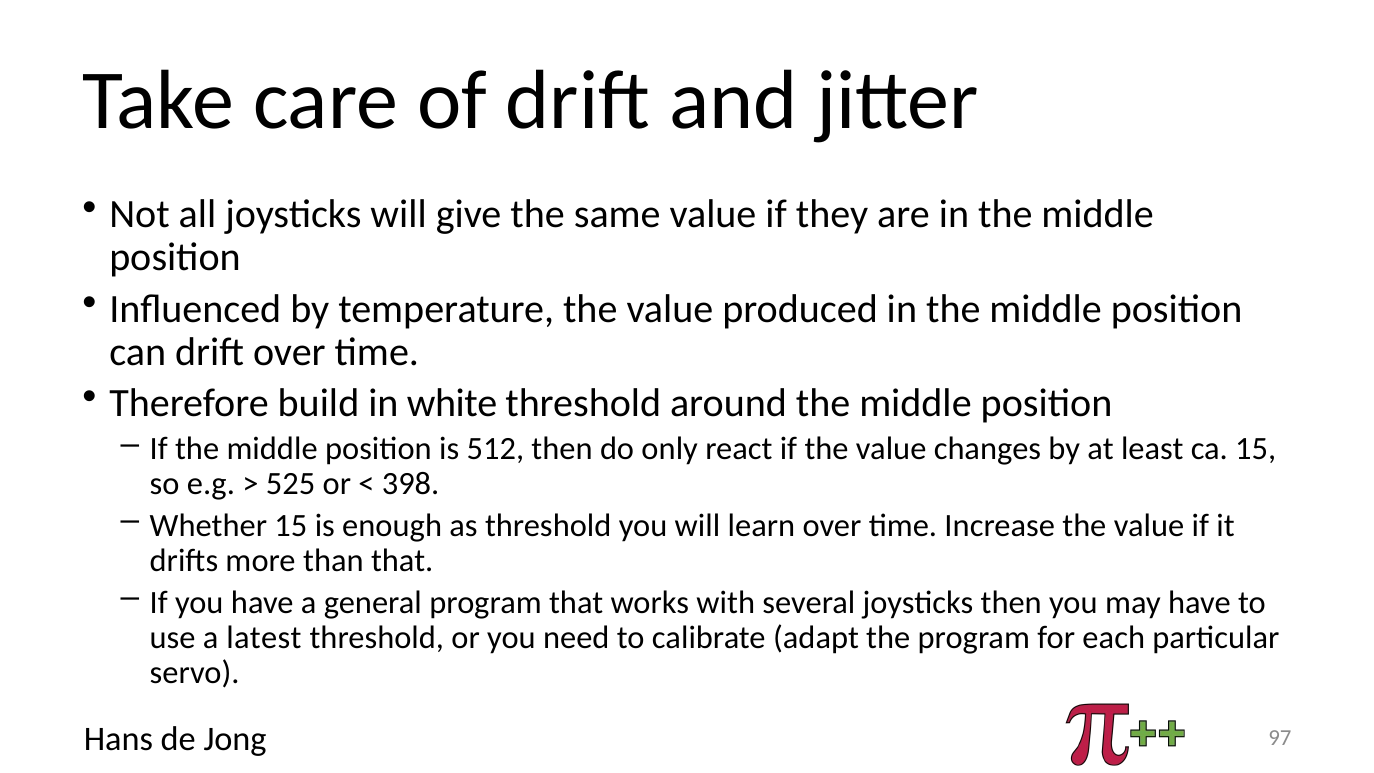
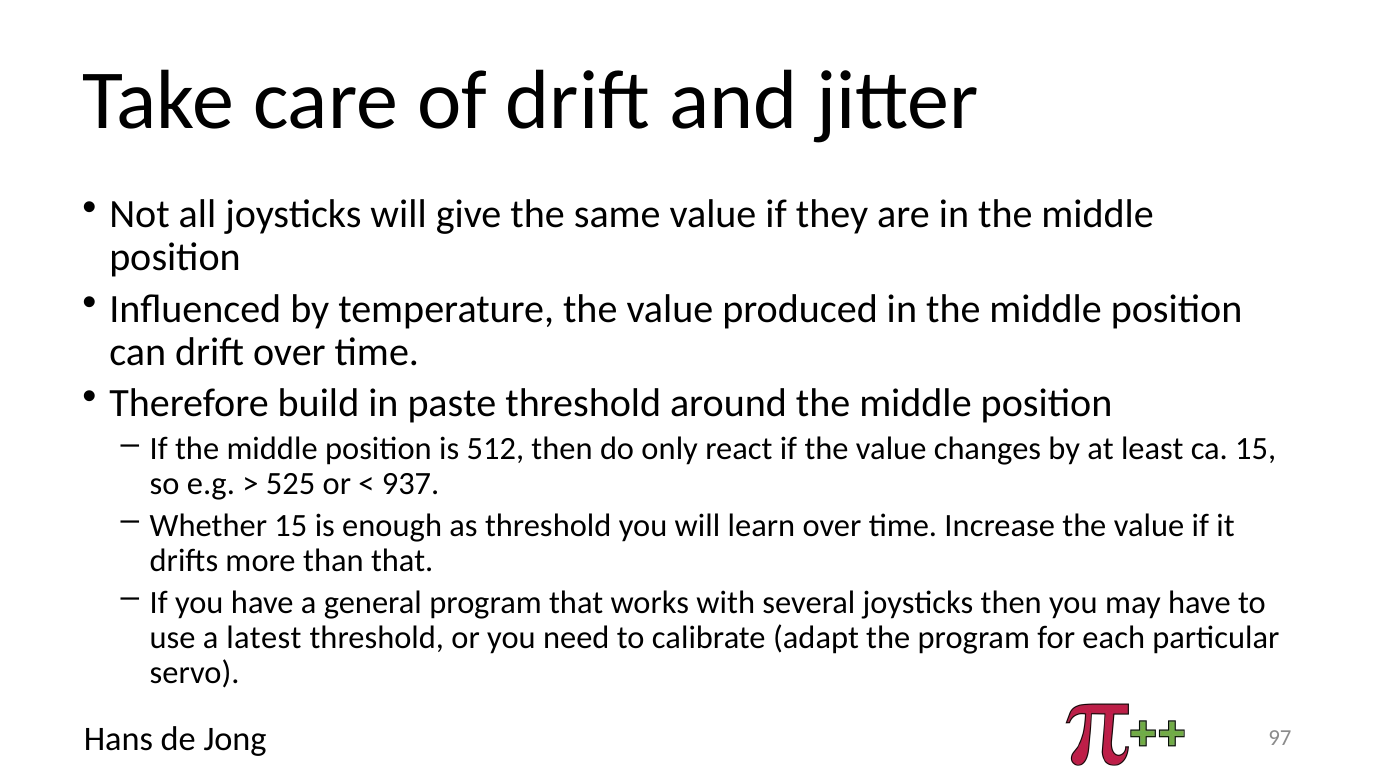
white: white -> paste
398: 398 -> 937
